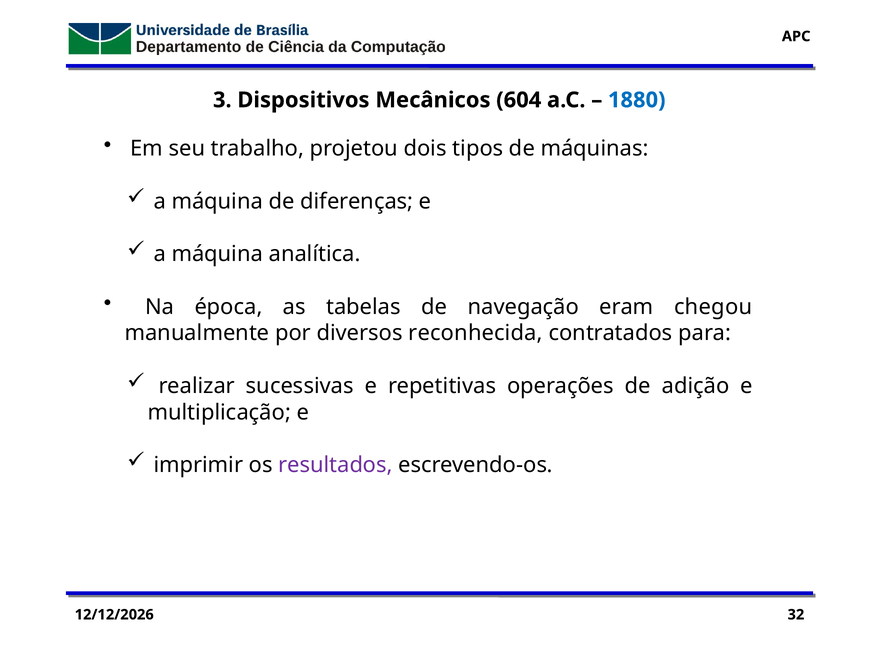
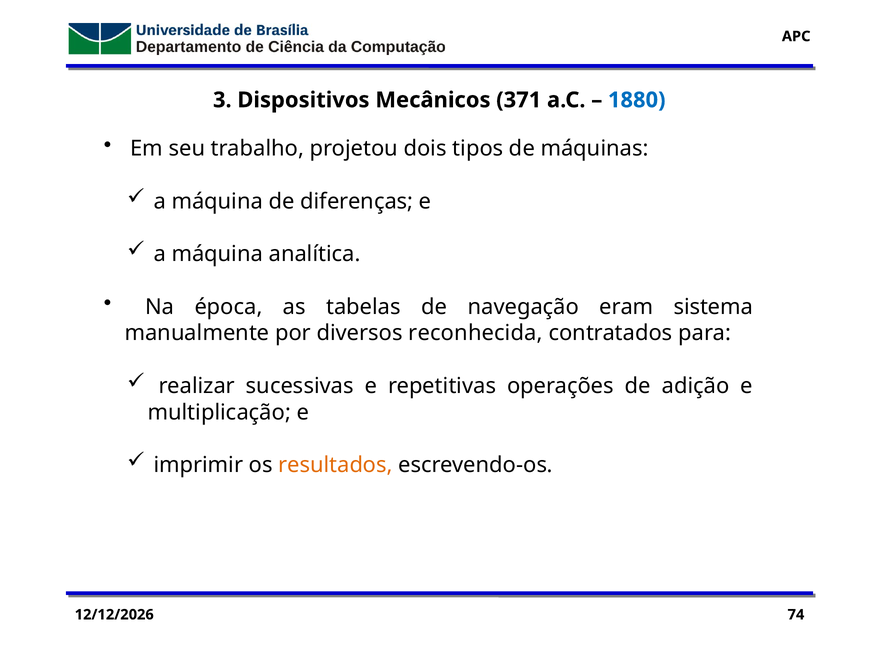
604: 604 -> 371
chegou: chegou -> sistema
resultados colour: purple -> orange
32: 32 -> 74
